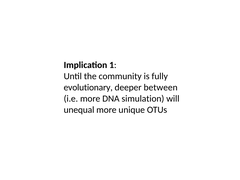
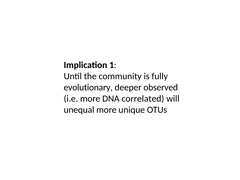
between: between -> observed
simulation: simulation -> correlated
